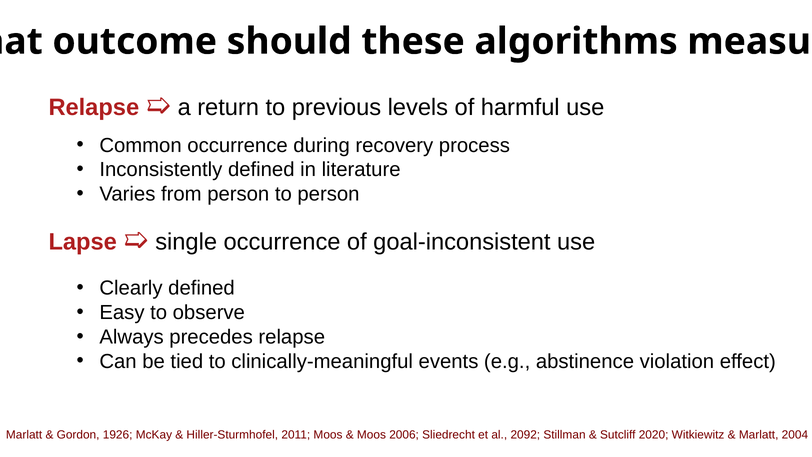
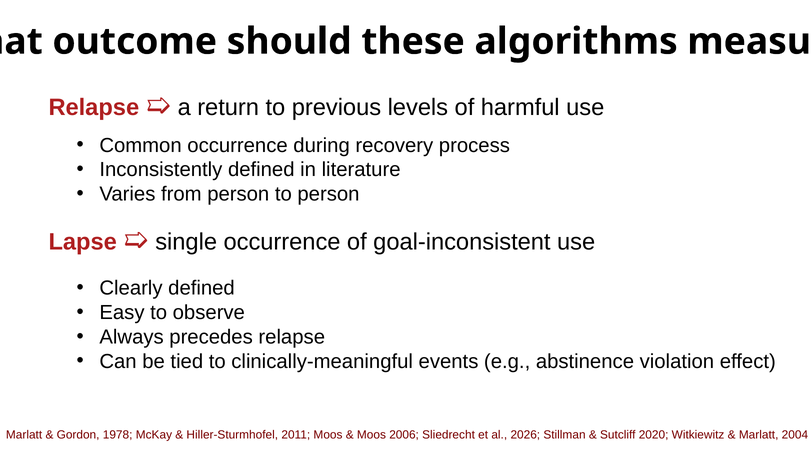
1926: 1926 -> 1978
2092: 2092 -> 2026
